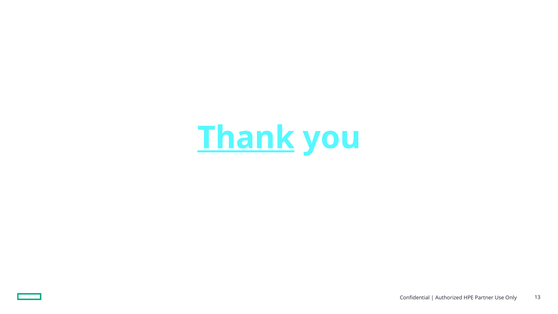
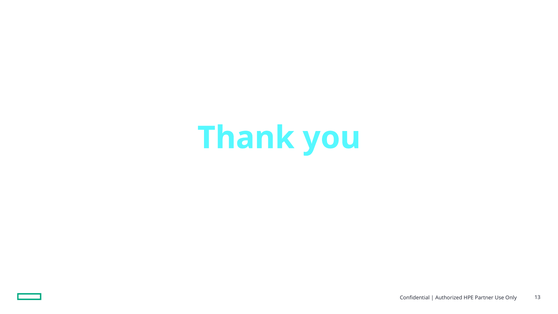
Thank underline: present -> none
